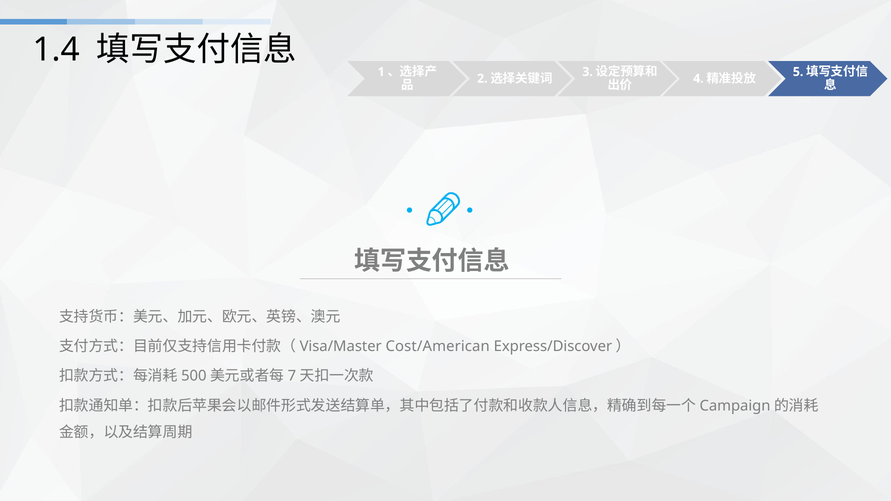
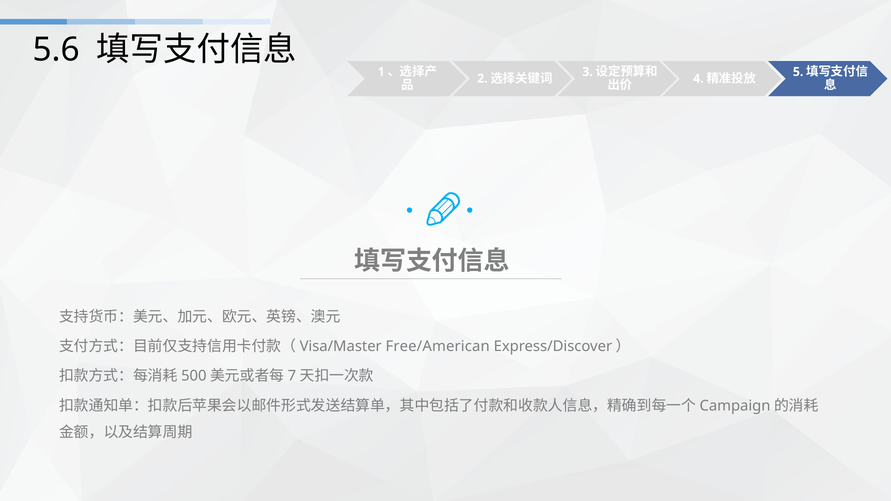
1.4: 1.4 -> 5.6
Cost/American: Cost/American -> Free/American
